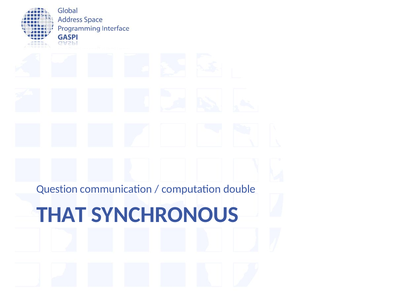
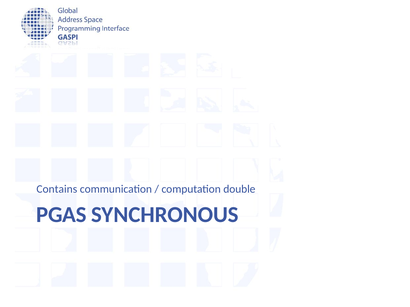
Question: Question -> Contains
THAT: THAT -> PGAS
